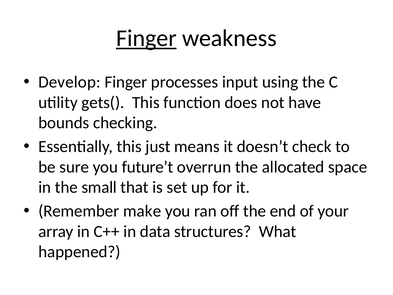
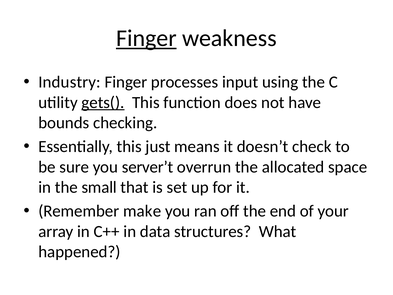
Develop: Develop -> Industry
gets( underline: none -> present
future’t: future’t -> server’t
